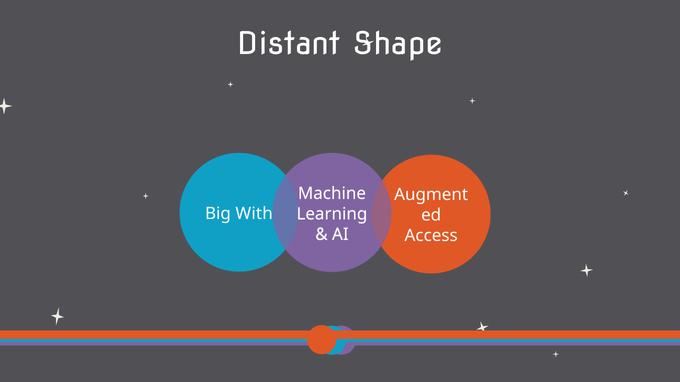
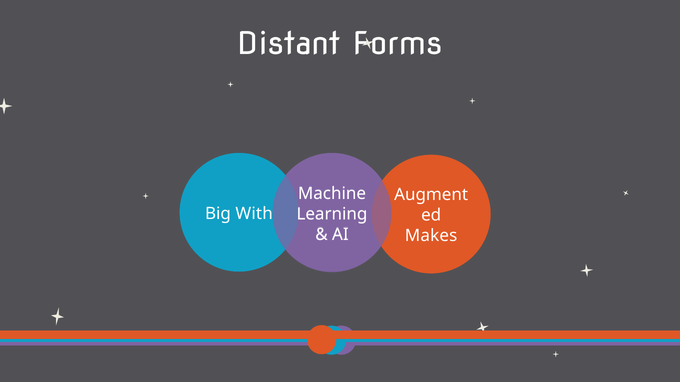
Shape: Shape -> Forms
Access: Access -> Makes
